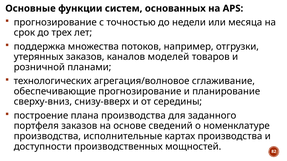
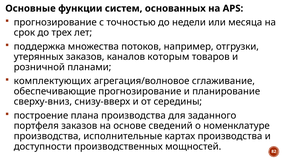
моделей: моделей -> которым
технологических: технологических -> комплектующих
